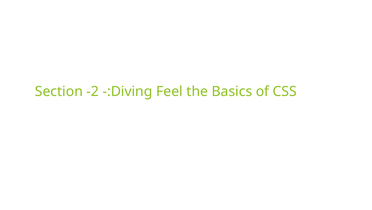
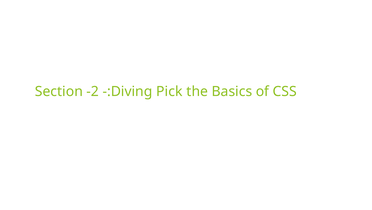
Feel: Feel -> Pick
